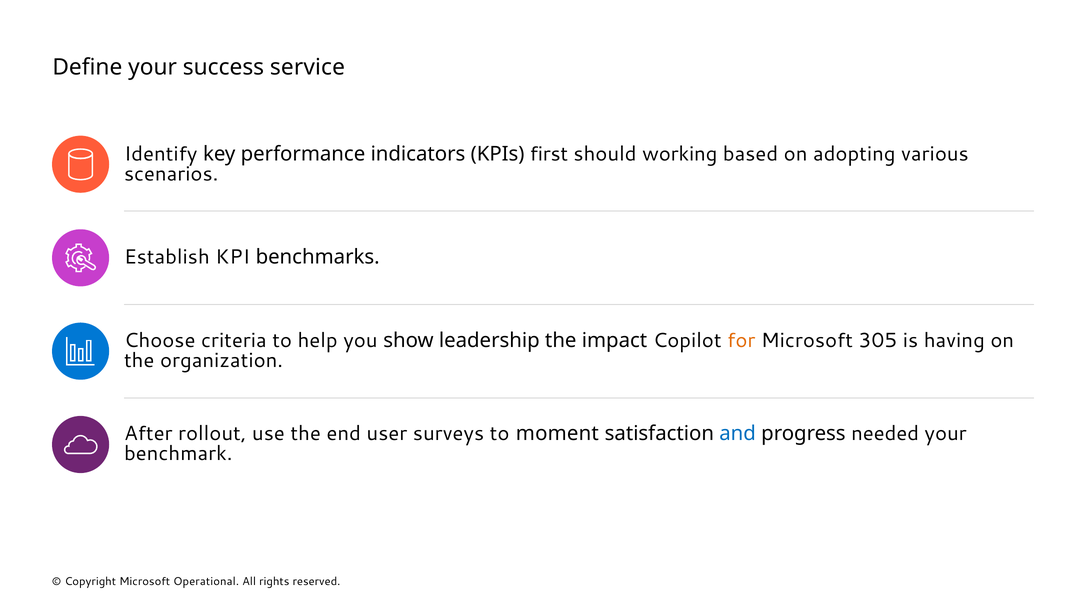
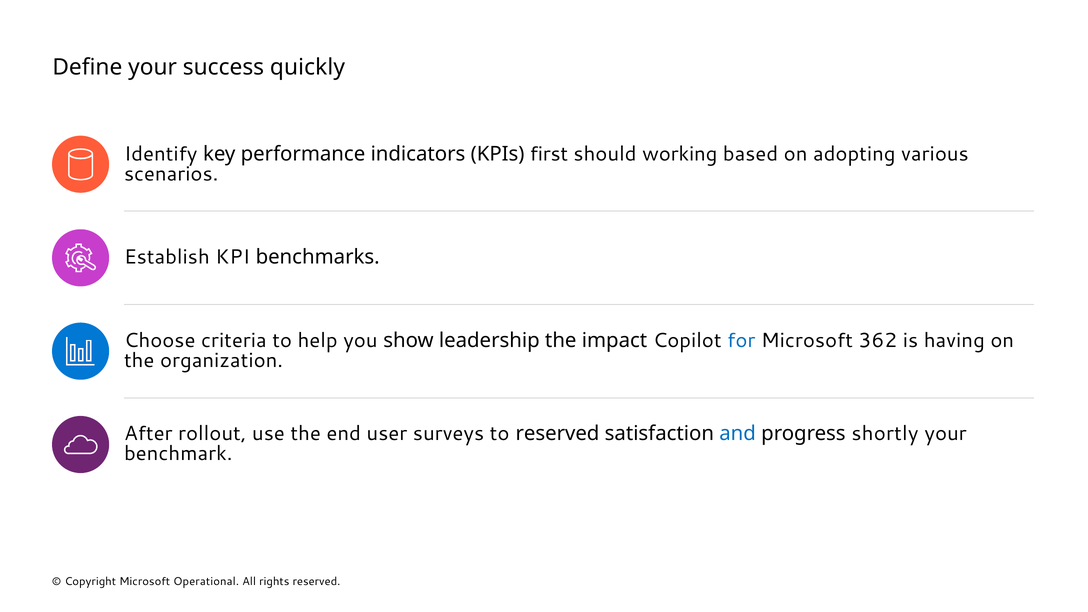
service: service -> quickly
for colour: orange -> blue
305: 305 -> 362
to moment: moment -> reserved
needed: needed -> shortly
